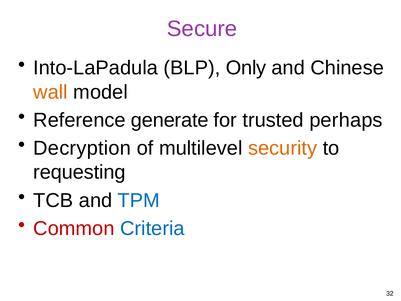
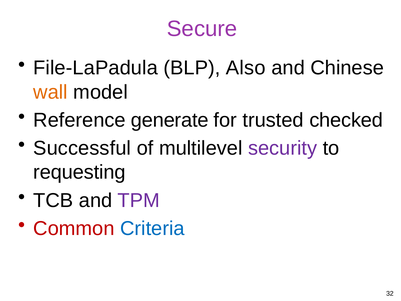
Into-LaPadula: Into-LaPadula -> File-LaPadula
Only: Only -> Also
perhaps: perhaps -> checked
Decryption: Decryption -> Successful
security colour: orange -> purple
TPM colour: blue -> purple
